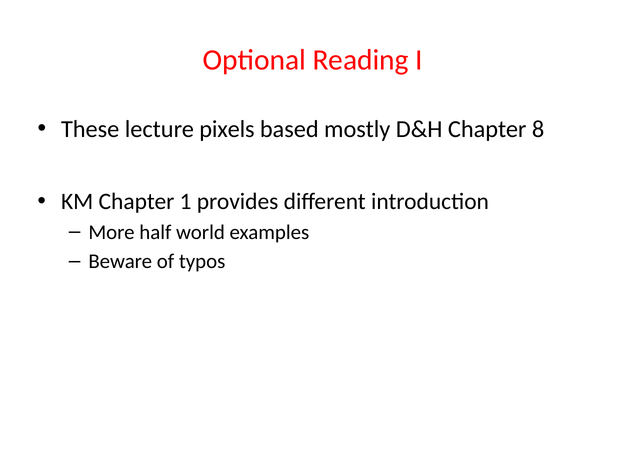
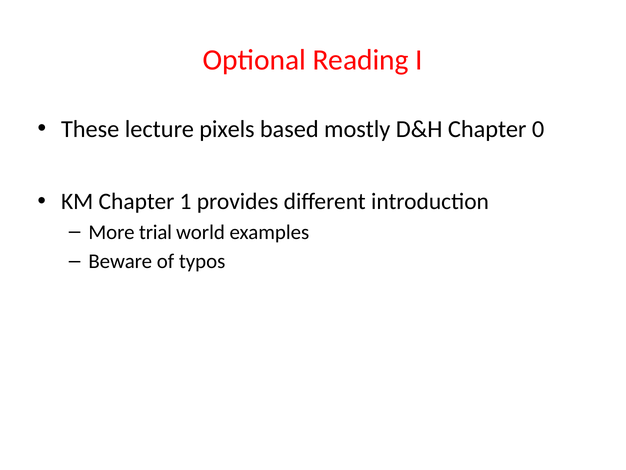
8: 8 -> 0
half: half -> trial
